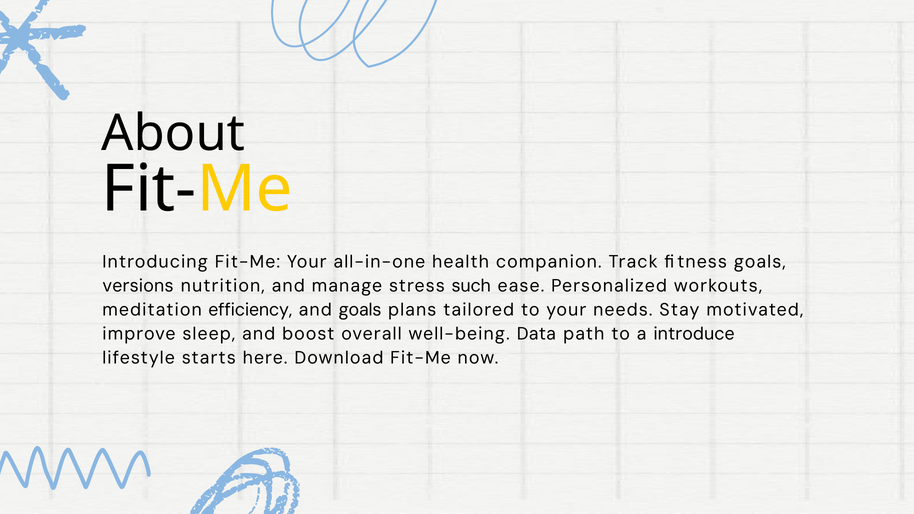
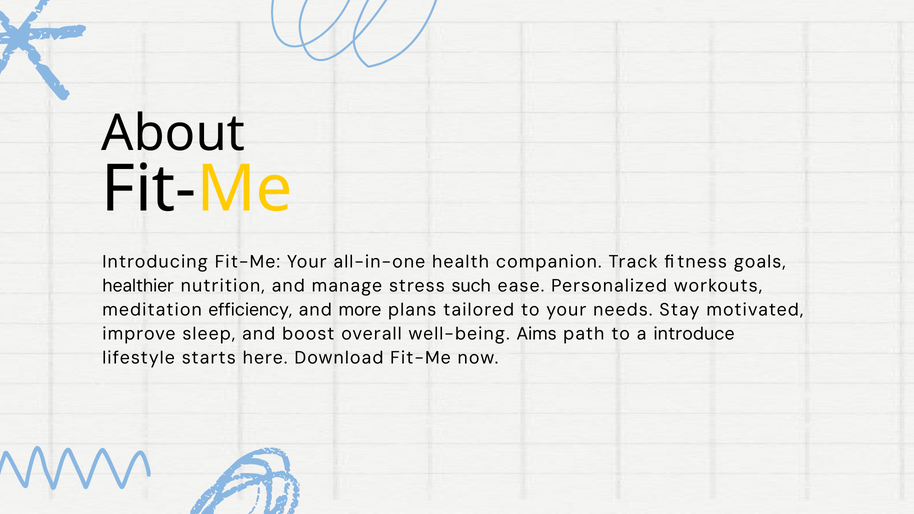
versions: versions -> healthier
and goals: goals -> more
Data: Data -> Aims
